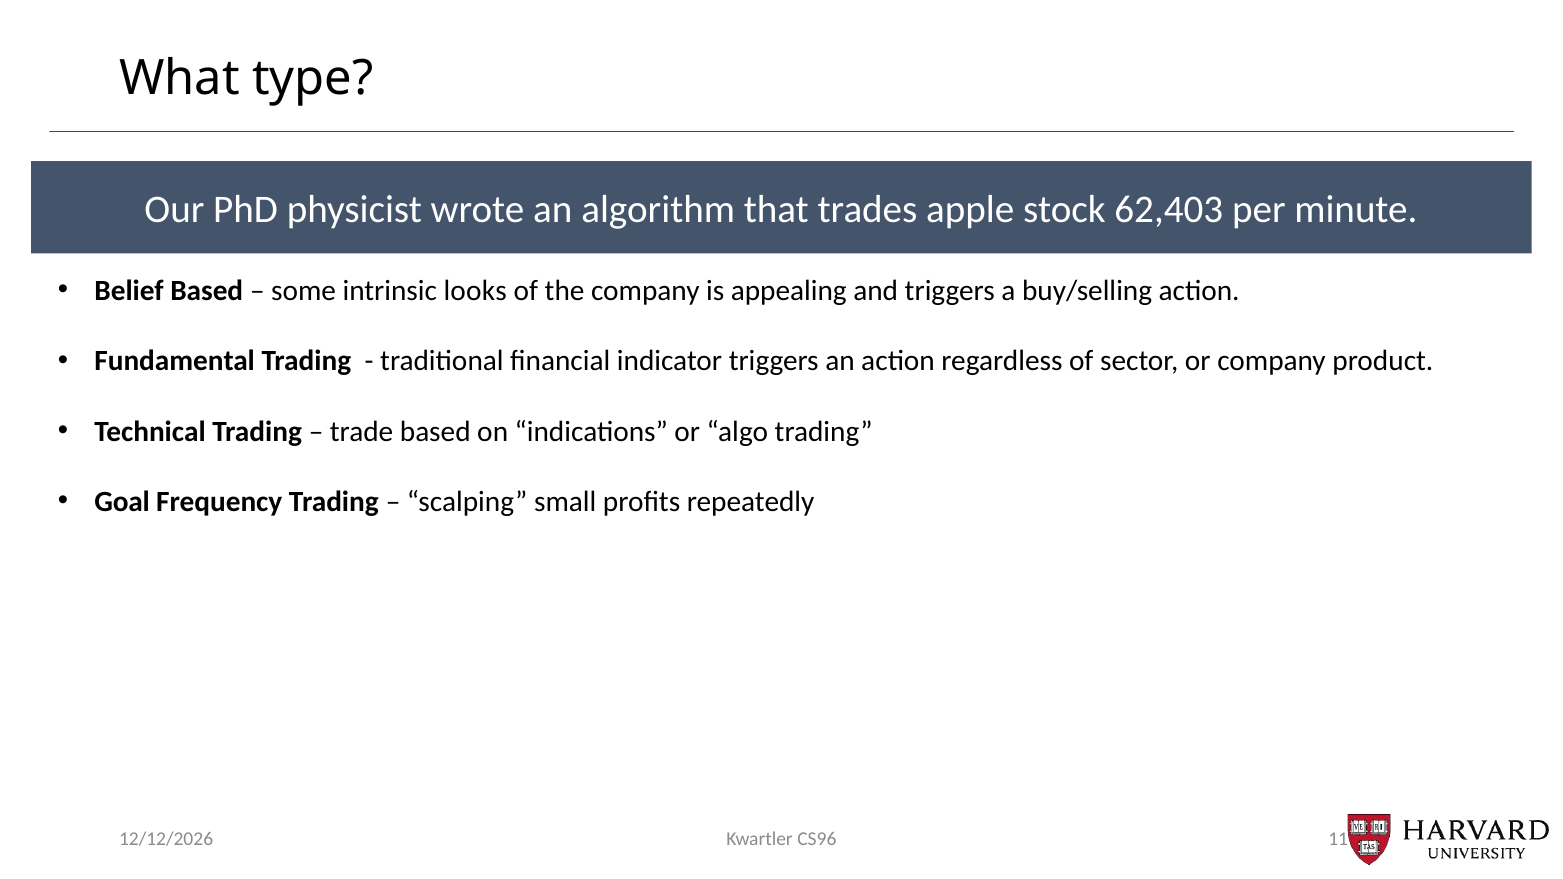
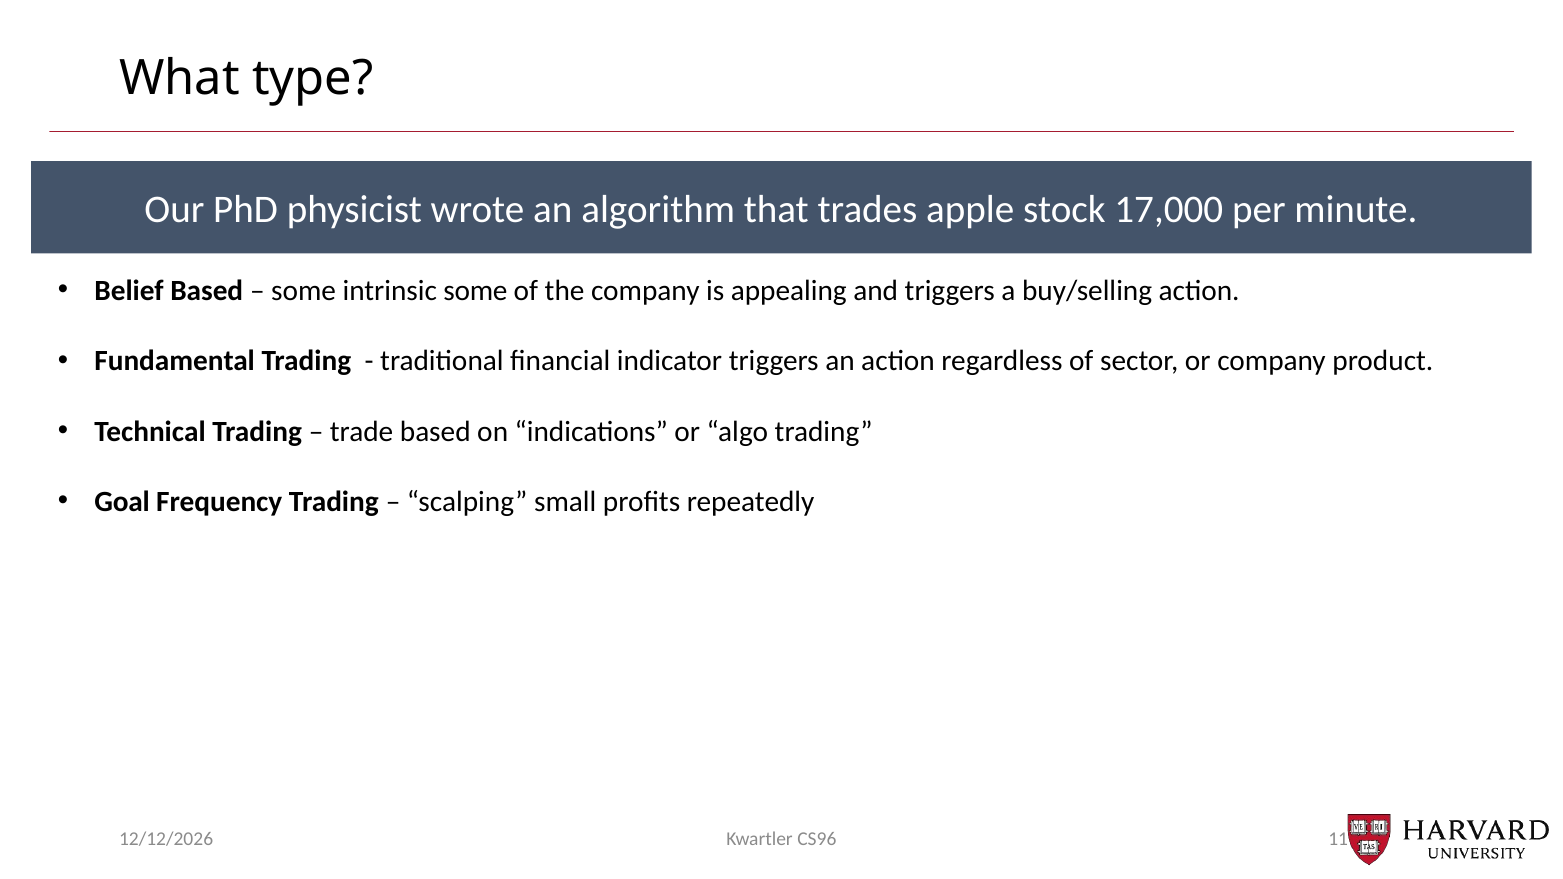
62,403: 62,403 -> 17,000
intrinsic looks: looks -> some
